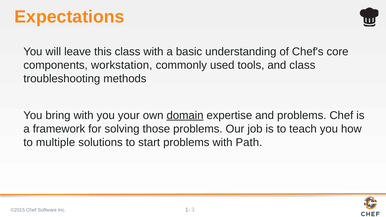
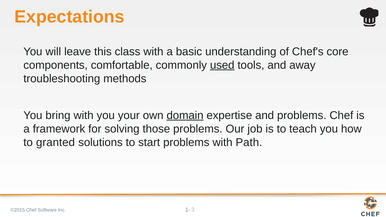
workstation: workstation -> comfortable
used underline: none -> present
and class: class -> away
multiple: multiple -> granted
